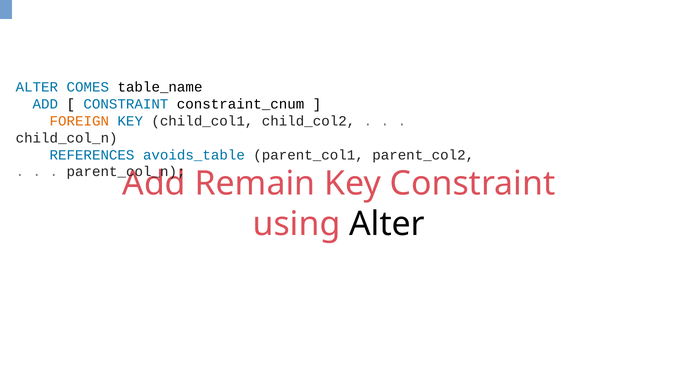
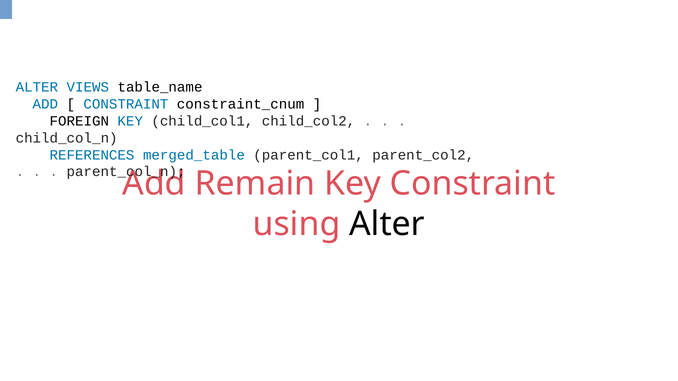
COMES: COMES -> VIEWS
FOREIGN colour: orange -> black
avoids_table: avoids_table -> merged_table
